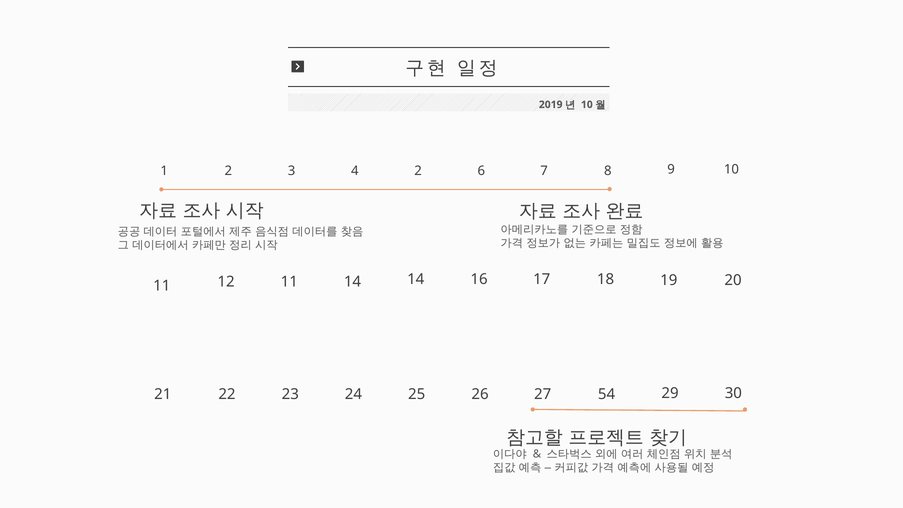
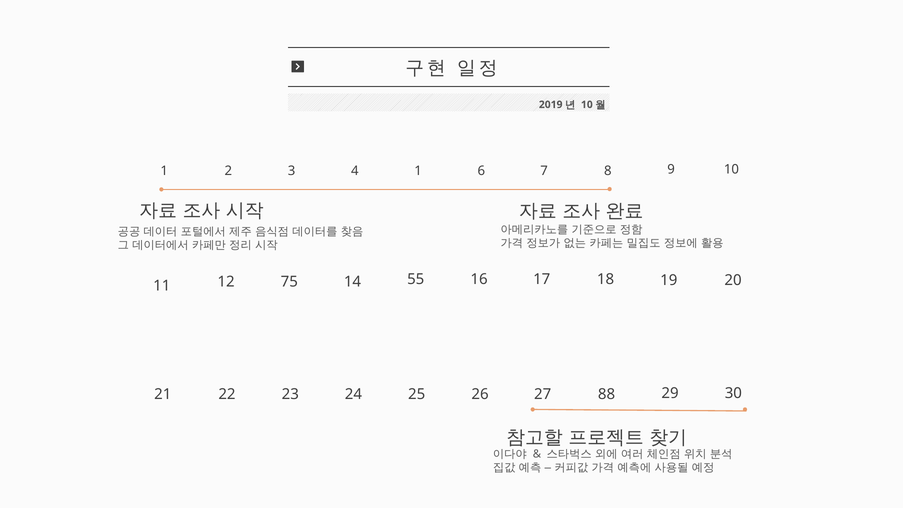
4 2: 2 -> 1
12 11: 11 -> 75
14 14: 14 -> 55
54: 54 -> 88
